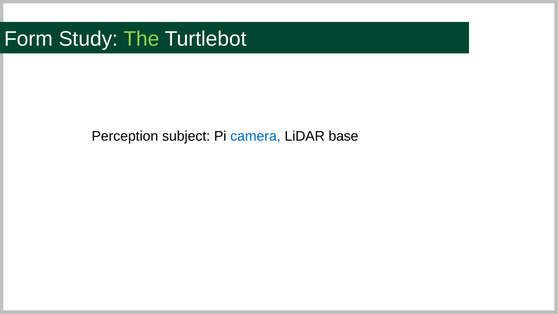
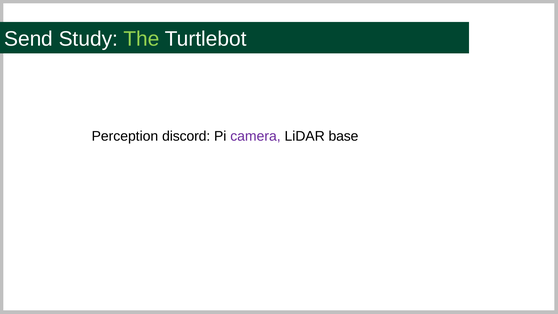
Form: Form -> Send
subject: subject -> discord
camera colour: blue -> purple
